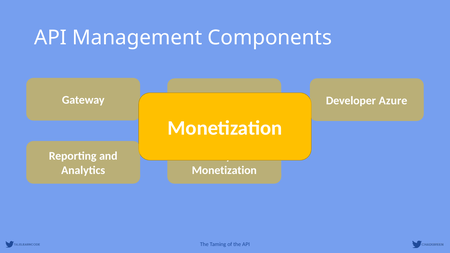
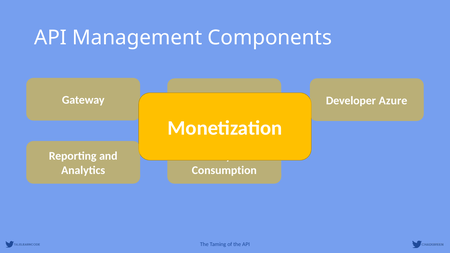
Monetization at (224, 170): Monetization -> Consumption
